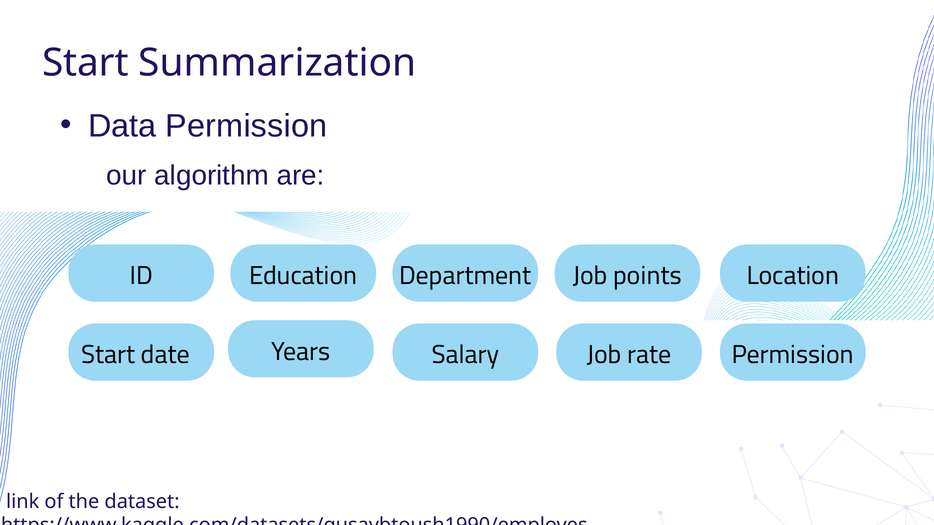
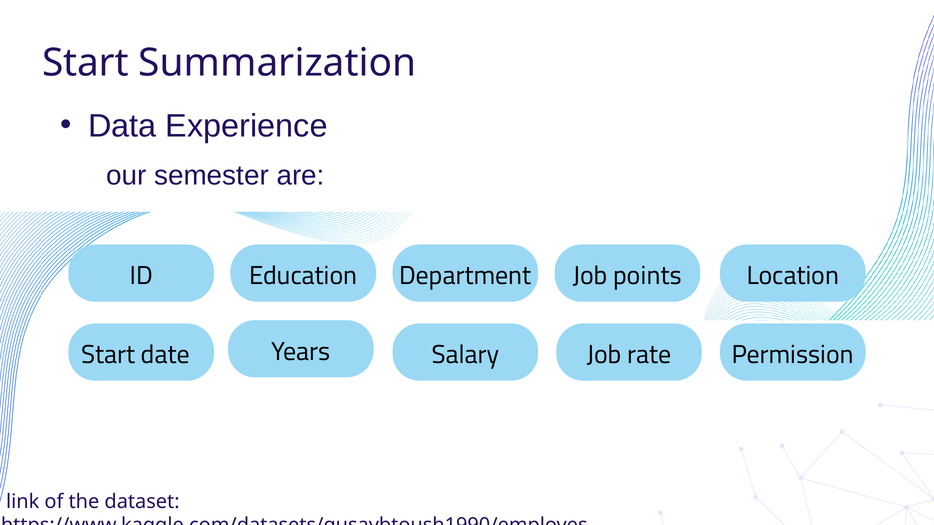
Data Permission: Permission -> Experience
algorithm: algorithm -> semester
